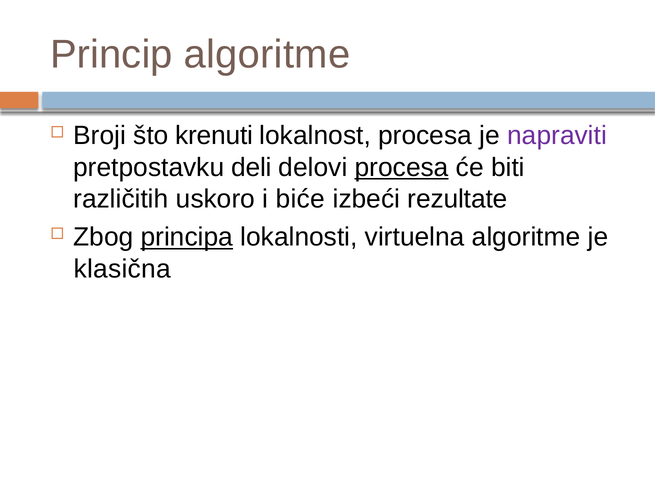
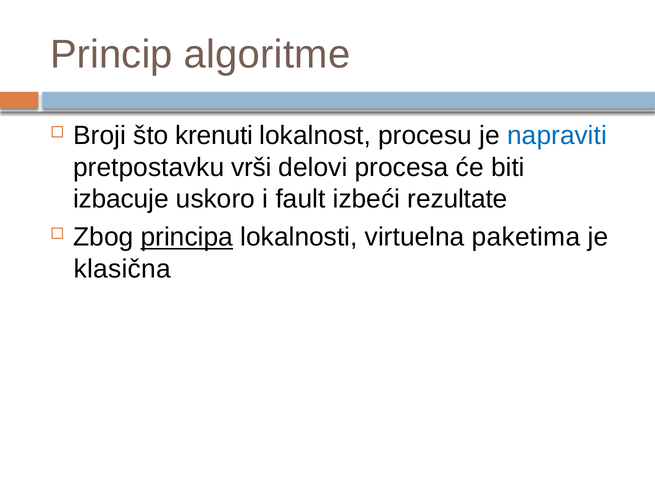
lokalnost procesa: procesa -> procesu
napraviti colour: purple -> blue
deli: deli -> vrši
procesa at (402, 167) underline: present -> none
različitih: različitih -> izbacuje
biće: biće -> fault
virtuelna algoritme: algoritme -> paketima
